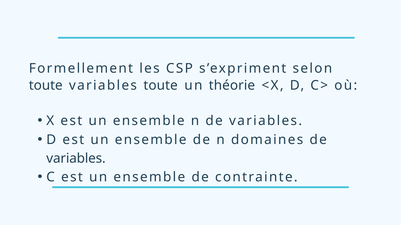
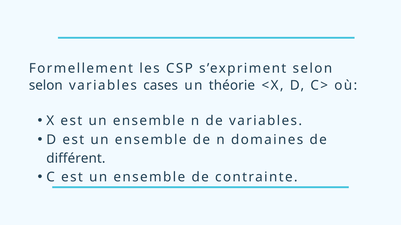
toute at (46, 86): toute -> selon
variables toute: toute -> cases
variables at (76, 159): variables -> différent
